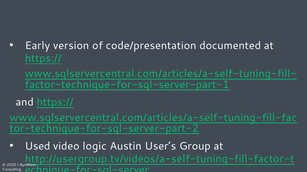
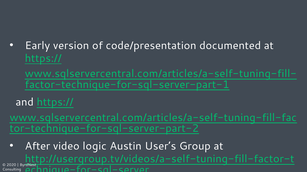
Used: Used -> After
